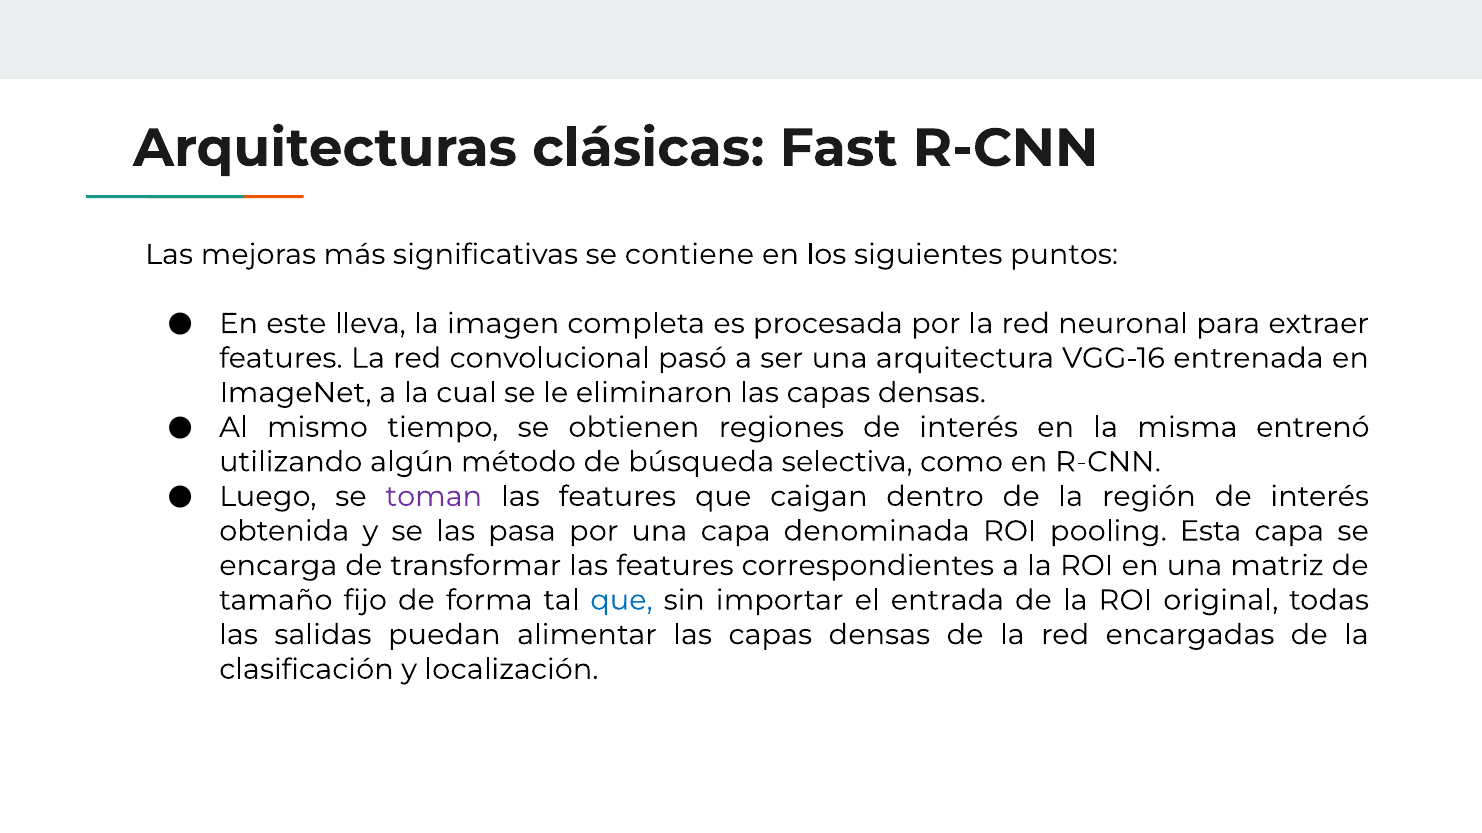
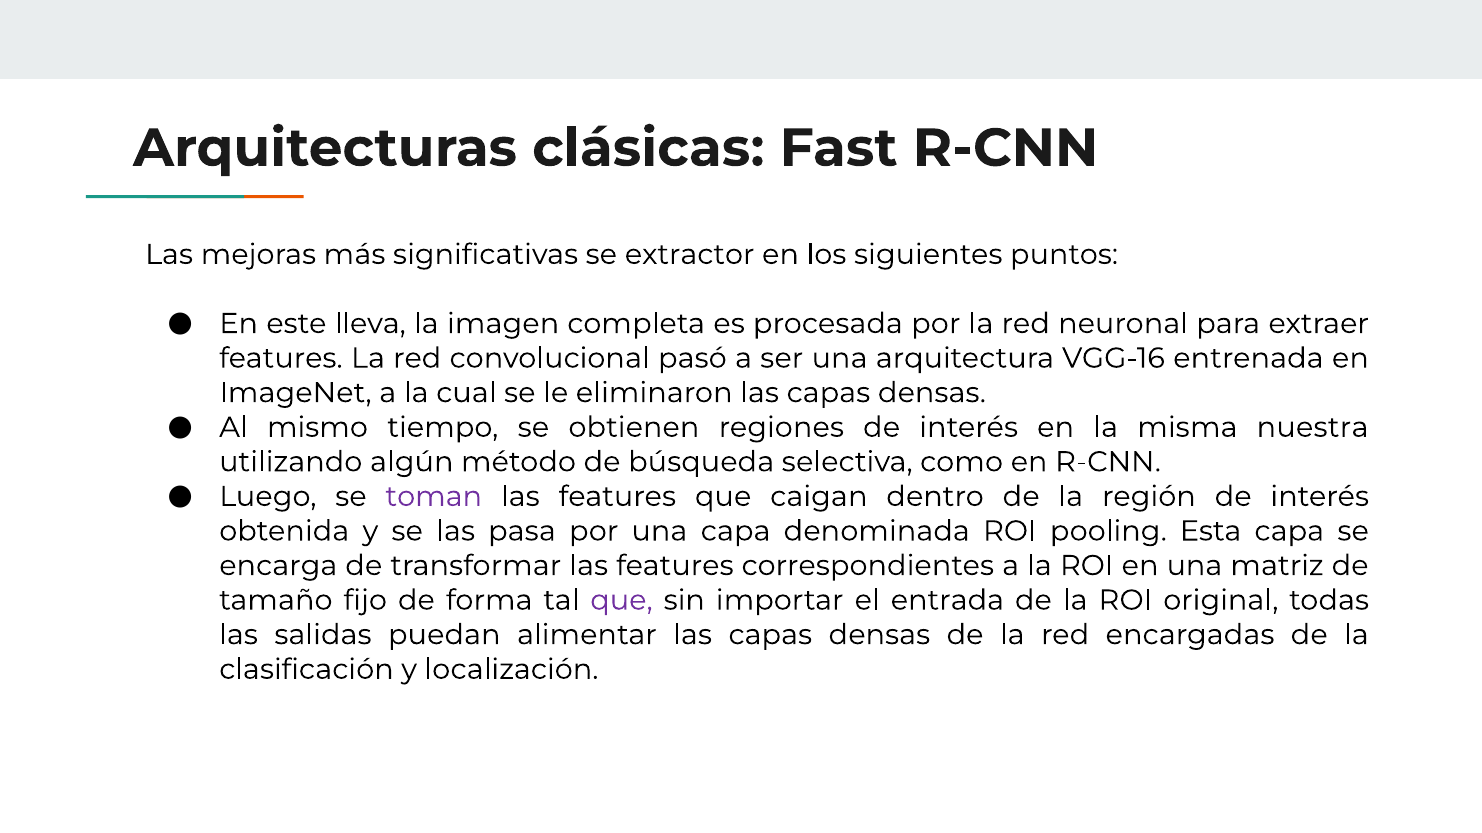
contiene: contiene -> extractor
entrenó: entrenó -> nuestra
que at (621, 601) colour: blue -> purple
